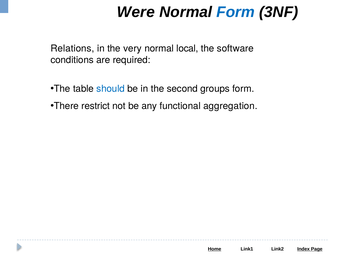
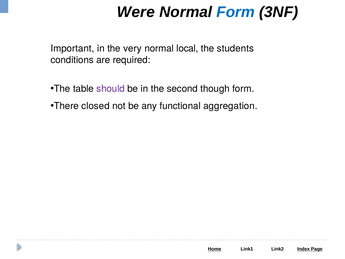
Relations: Relations -> Important
software: software -> students
should colour: blue -> purple
groups: groups -> though
restrict: restrict -> closed
